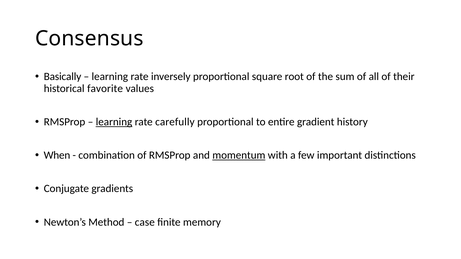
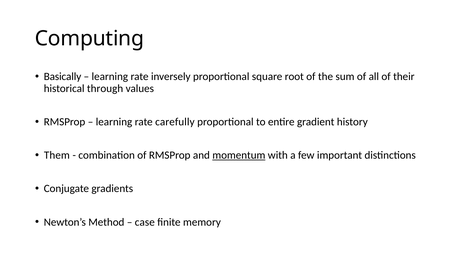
Consensus: Consensus -> Computing
favorite: favorite -> through
learning at (114, 122) underline: present -> none
When: When -> Them
